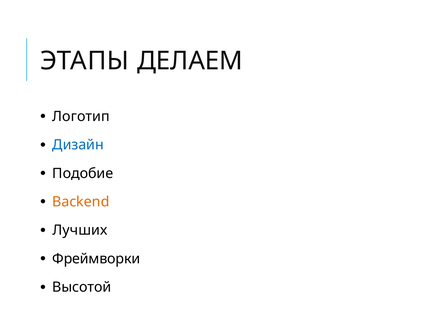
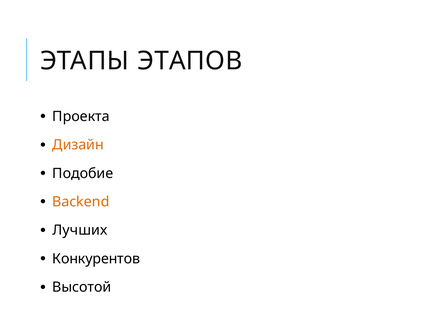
ДЕЛАЕМ: ДЕЛАЕМ -> ЭТАПОВ
Логотип: Логотип -> Проекта
Дизайн colour: blue -> orange
Фреймворки: Фреймворки -> Конкурентов
